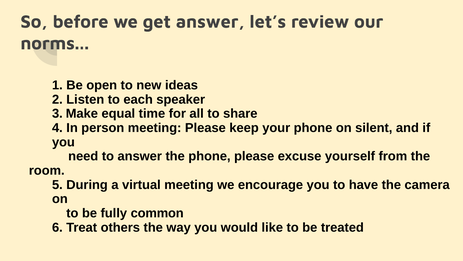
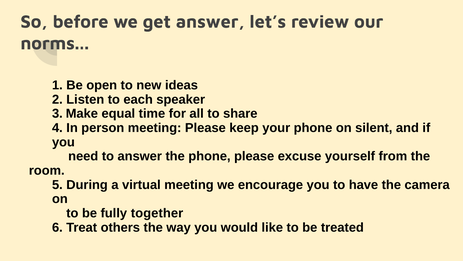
common: common -> together
